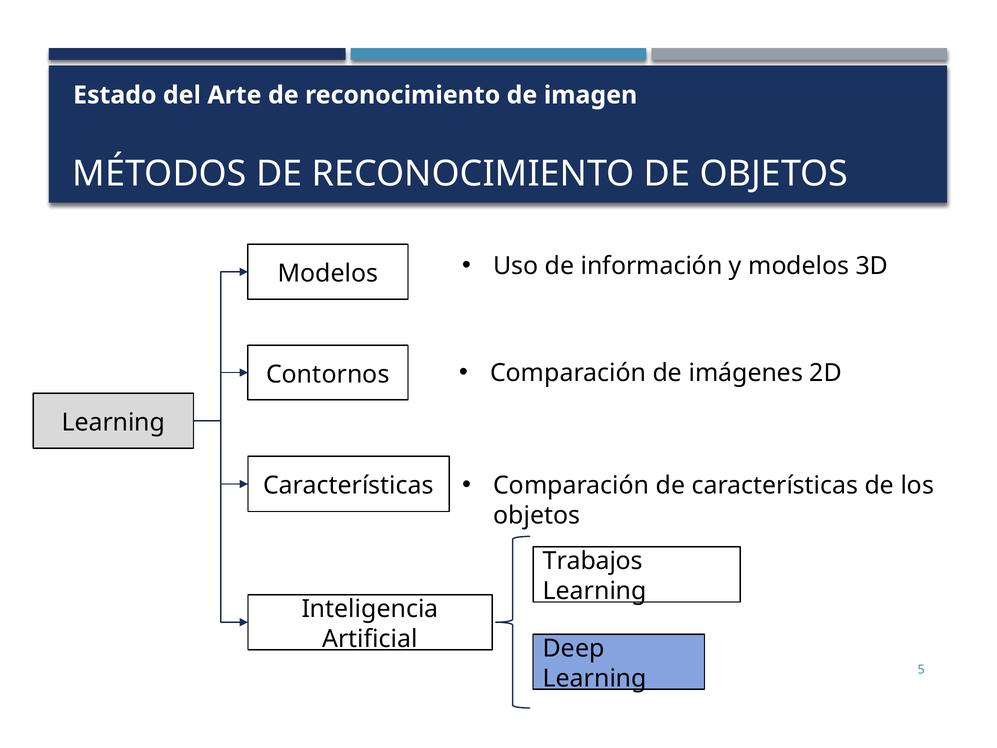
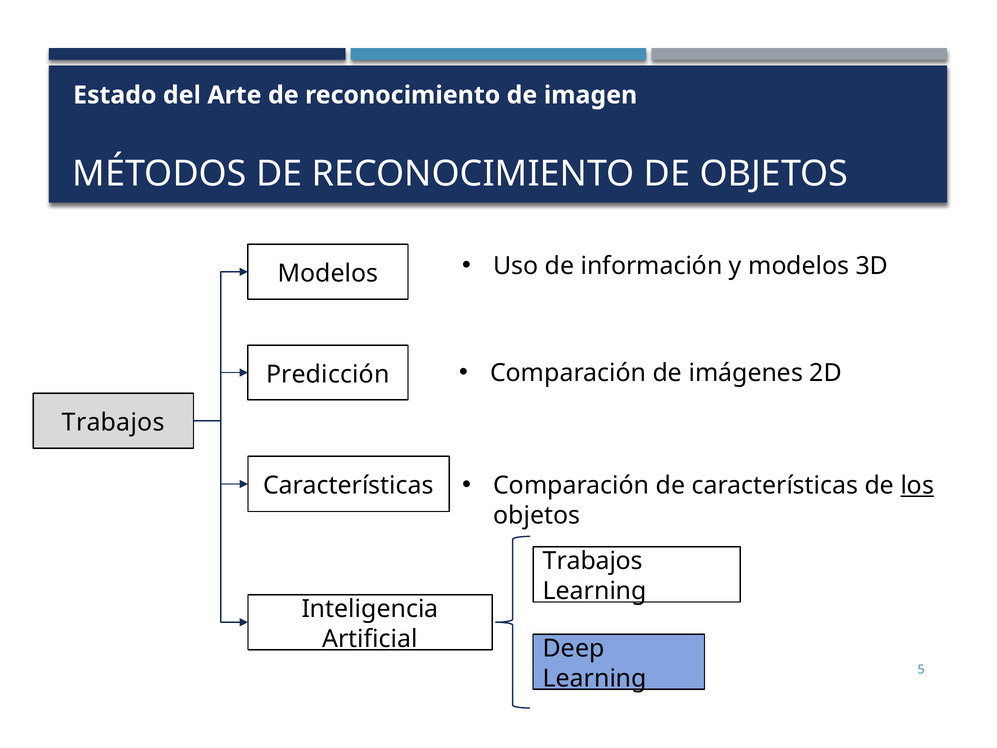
Contornos: Contornos -> Predicción
Learning at (113, 422): Learning -> Trabajos
los underline: none -> present
